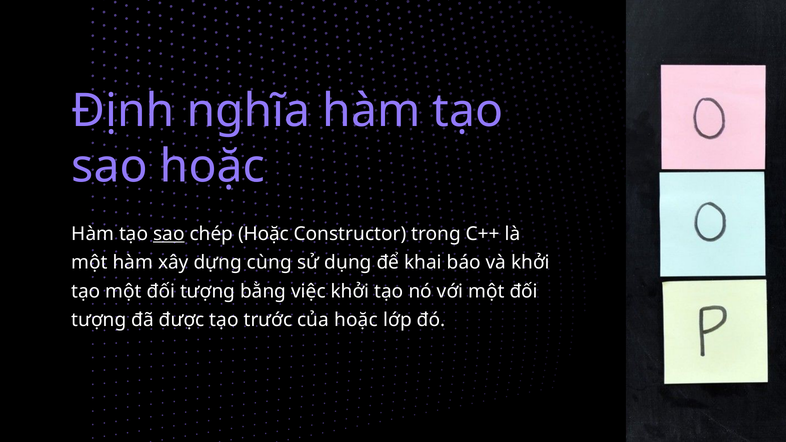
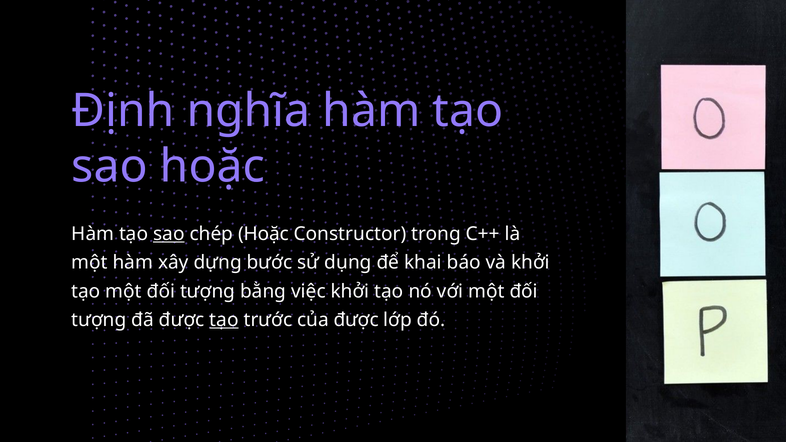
cùng: cùng -> bước
tạo at (224, 320) underline: none -> present
của hoặc: hoặc -> được
